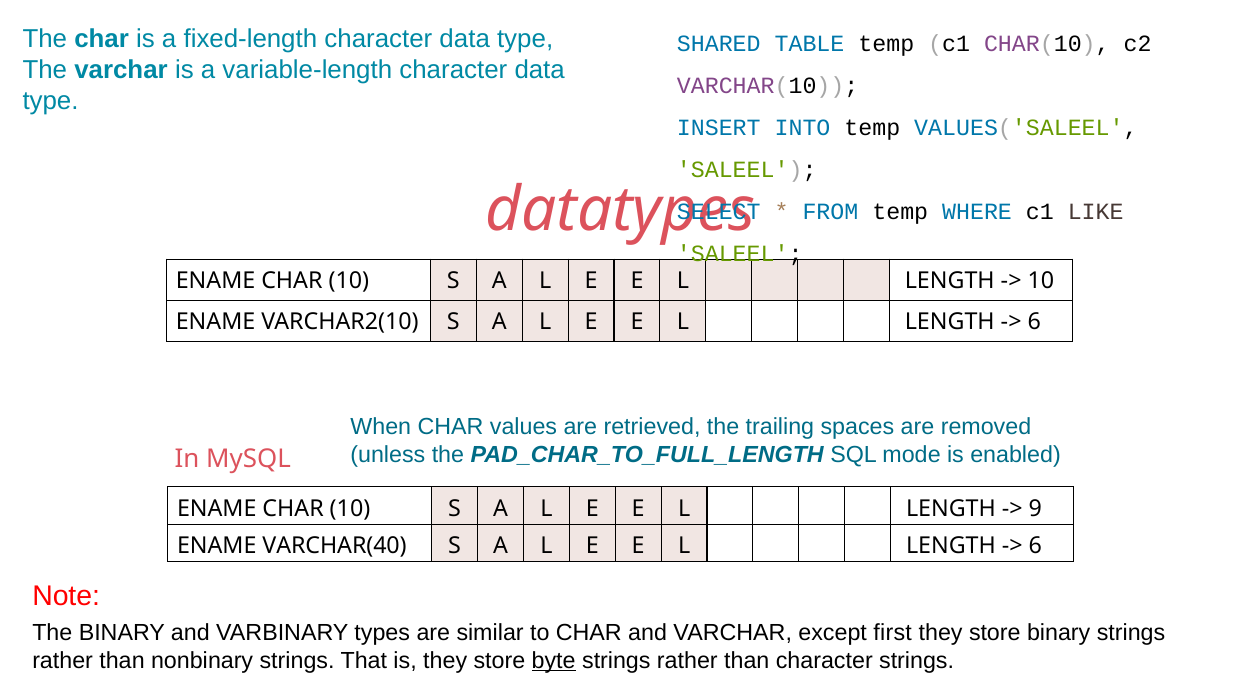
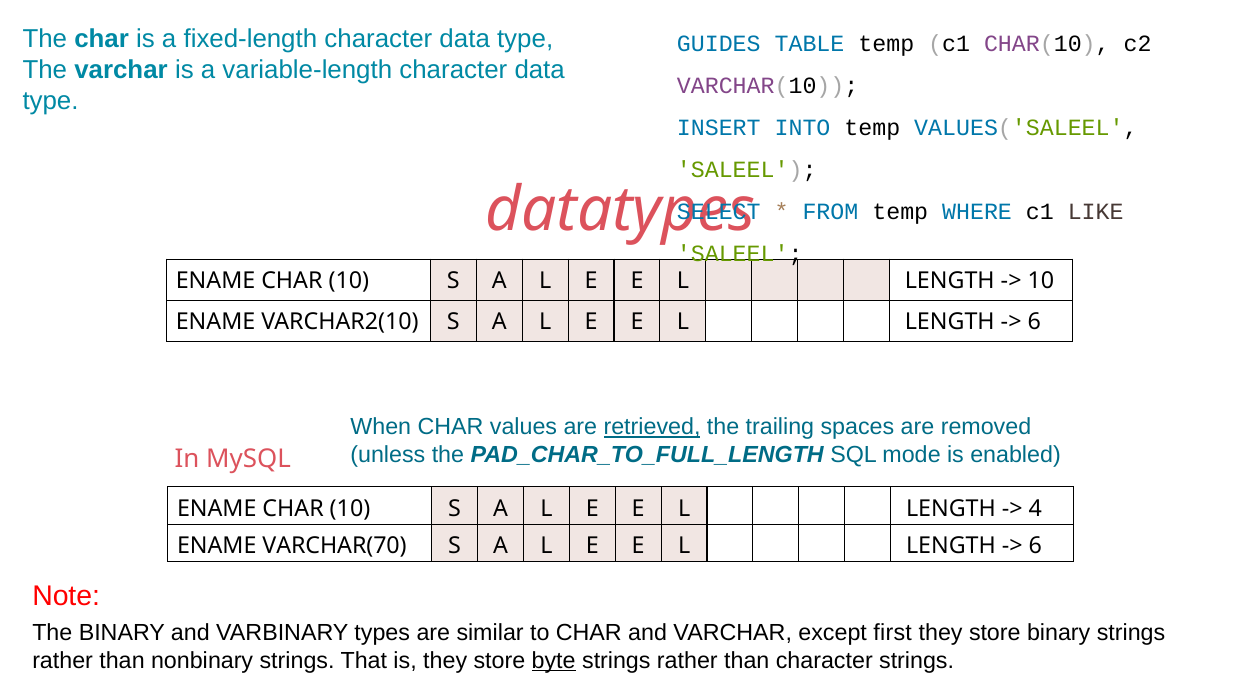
SHARED: SHARED -> GUIDES
retrieved underline: none -> present
9: 9 -> 4
VARCHAR(40: VARCHAR(40 -> VARCHAR(70
